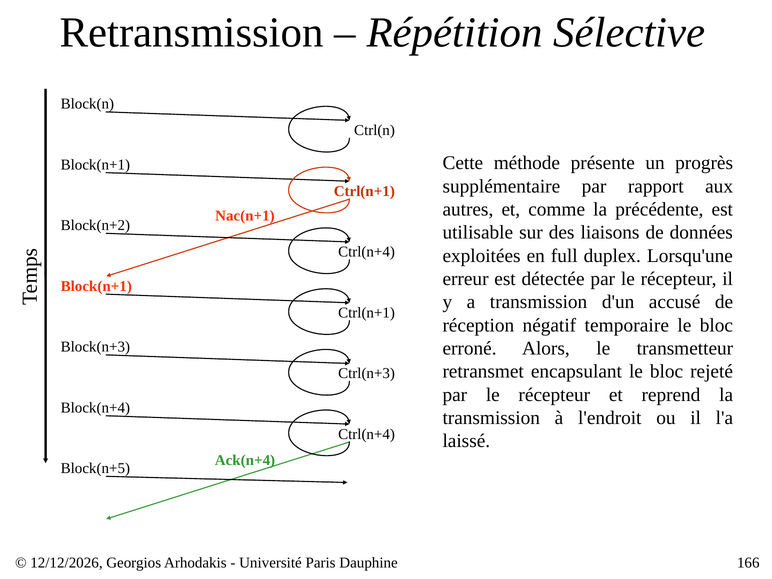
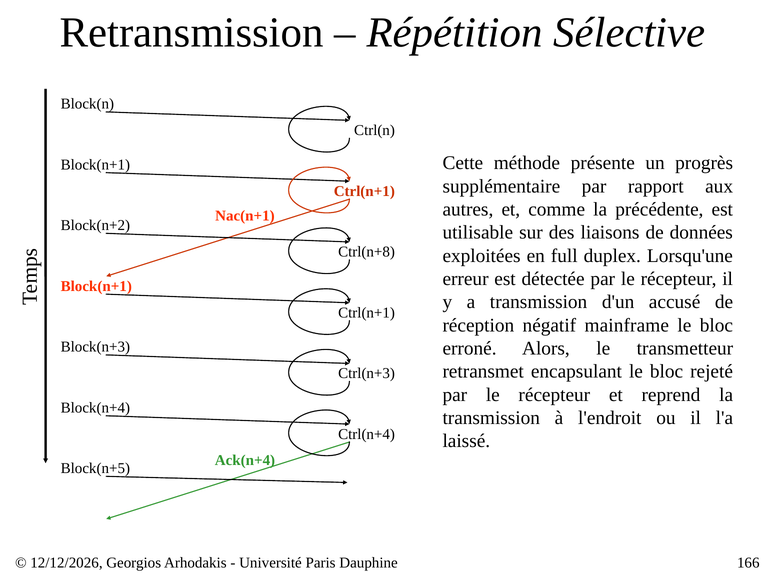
Ctrl(n+4 at (367, 252): Ctrl(n+4 -> Ctrl(n+8
temporaire: temporaire -> mainframe
